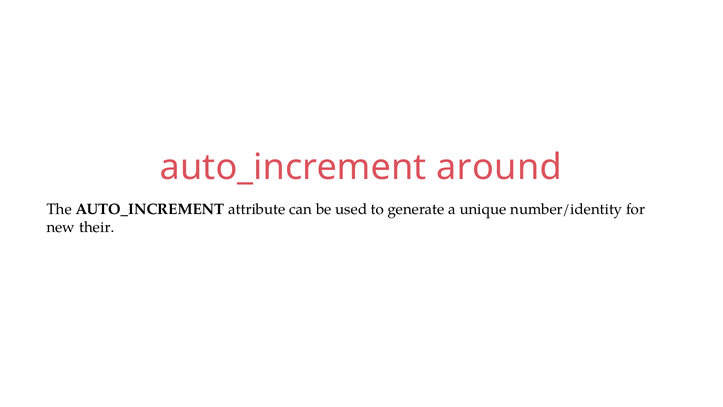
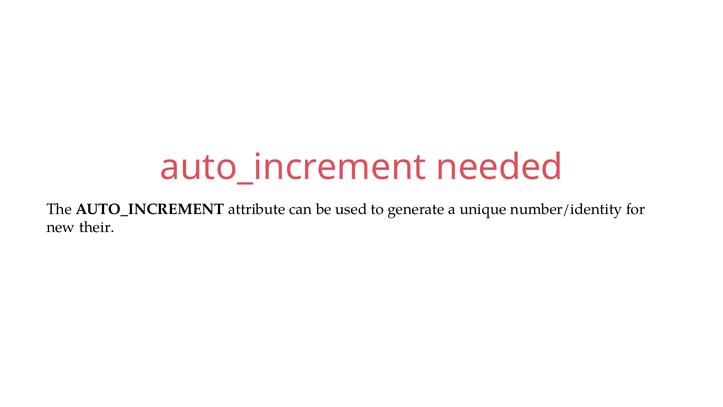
around: around -> needed
